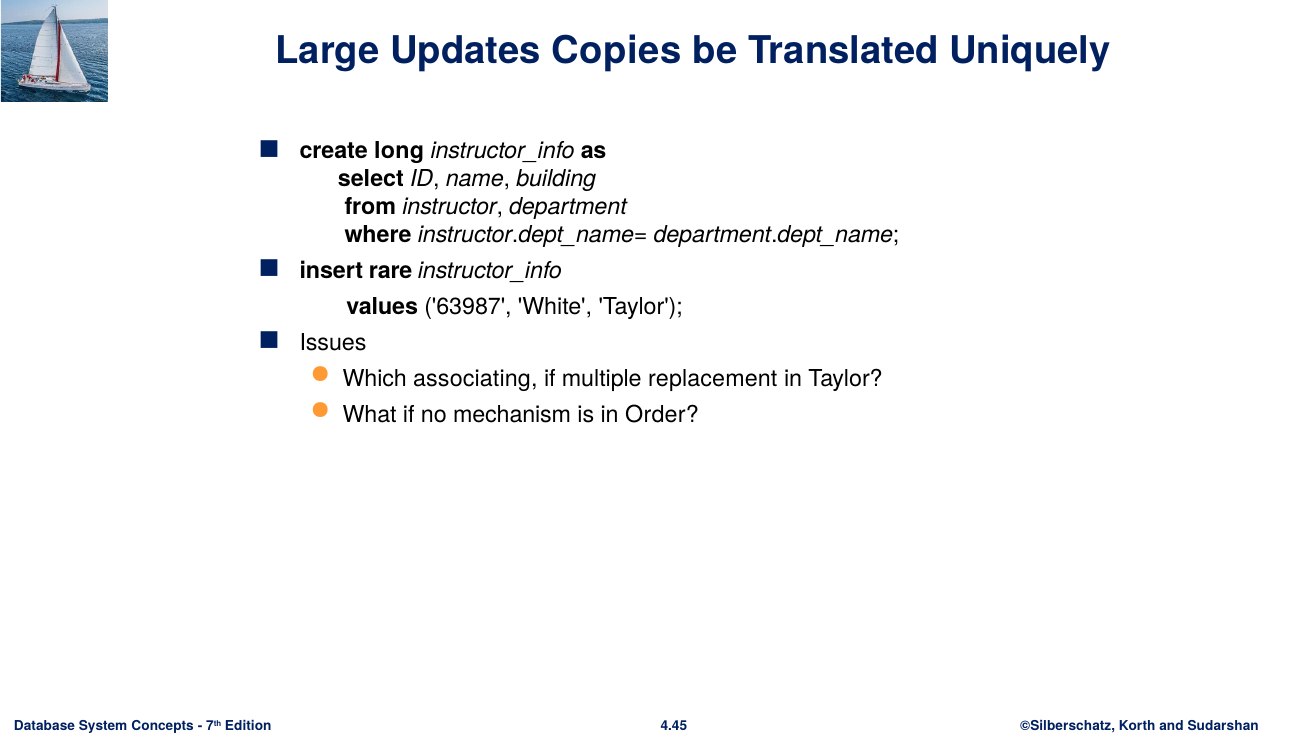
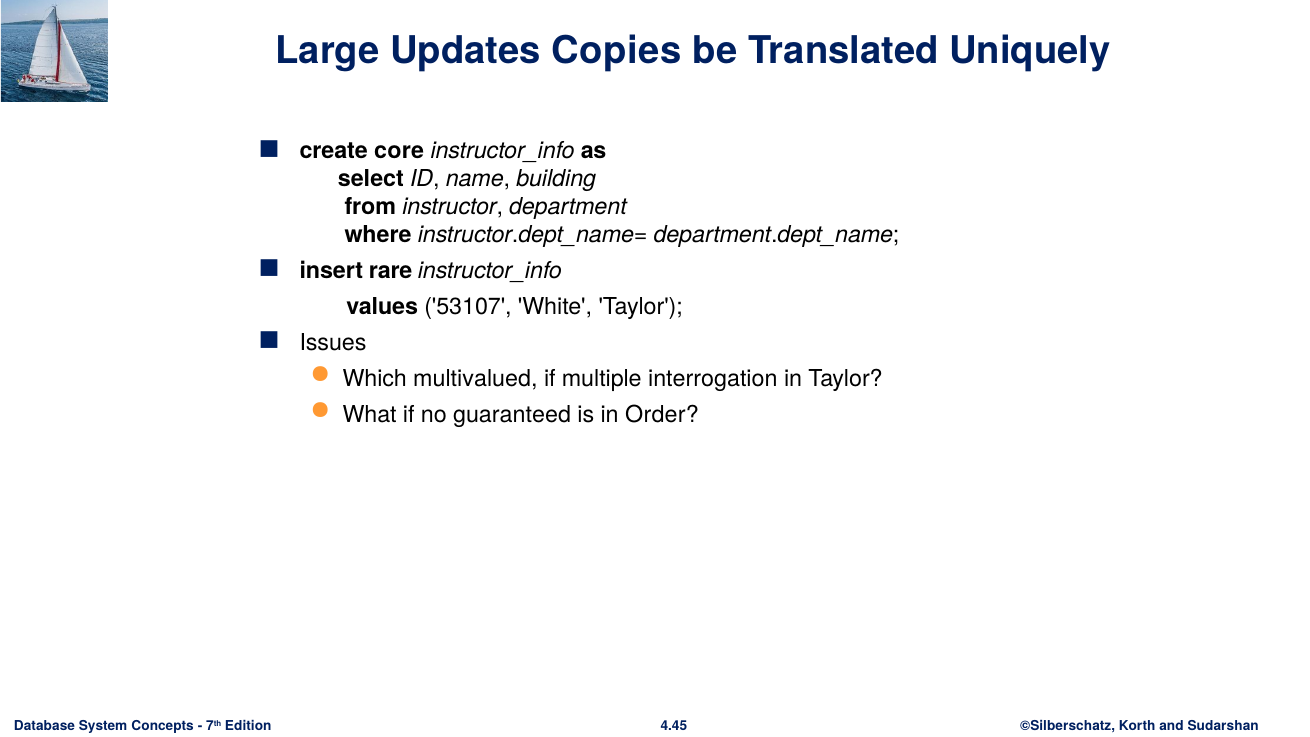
long: long -> core
63987: 63987 -> 53107
associating: associating -> multivalued
replacement: replacement -> interrogation
mechanism: mechanism -> guaranteed
